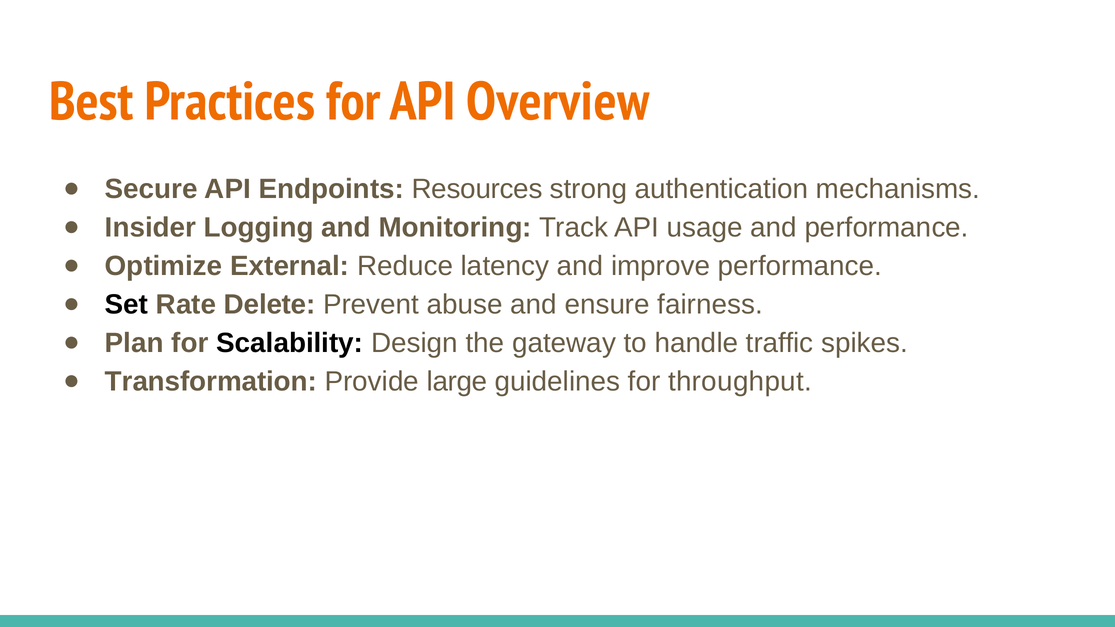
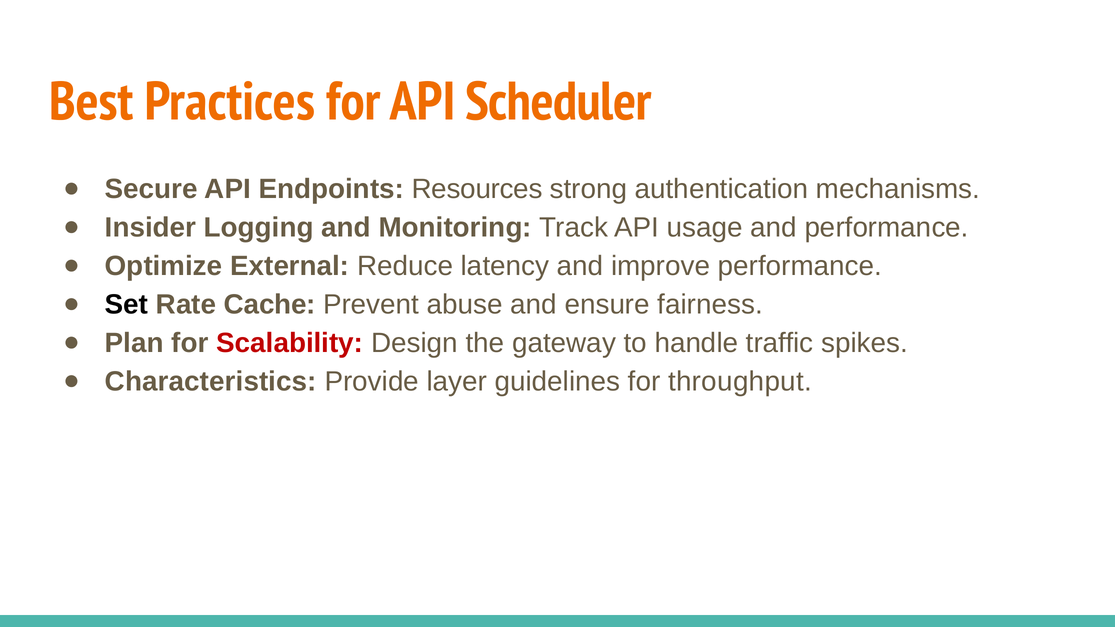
Overview: Overview -> Scheduler
Delete: Delete -> Cache
Scalability colour: black -> red
Transformation: Transformation -> Characteristics
large: large -> layer
